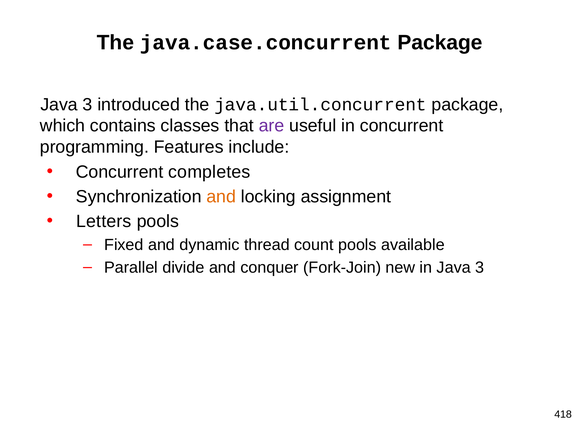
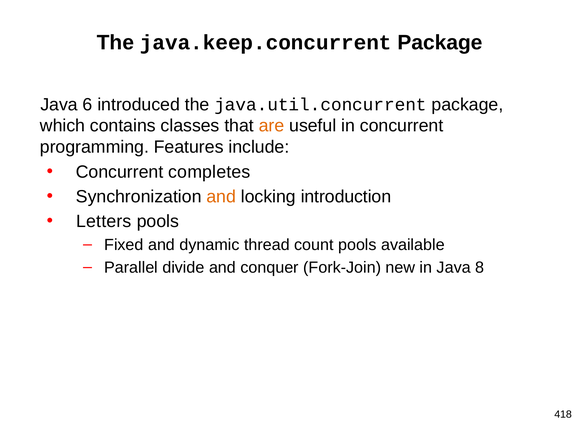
java.case.concurrent: java.case.concurrent -> java.keep.concurrent
3 at (88, 105): 3 -> 6
are colour: purple -> orange
assignment: assignment -> introduction
in Java 3: 3 -> 8
